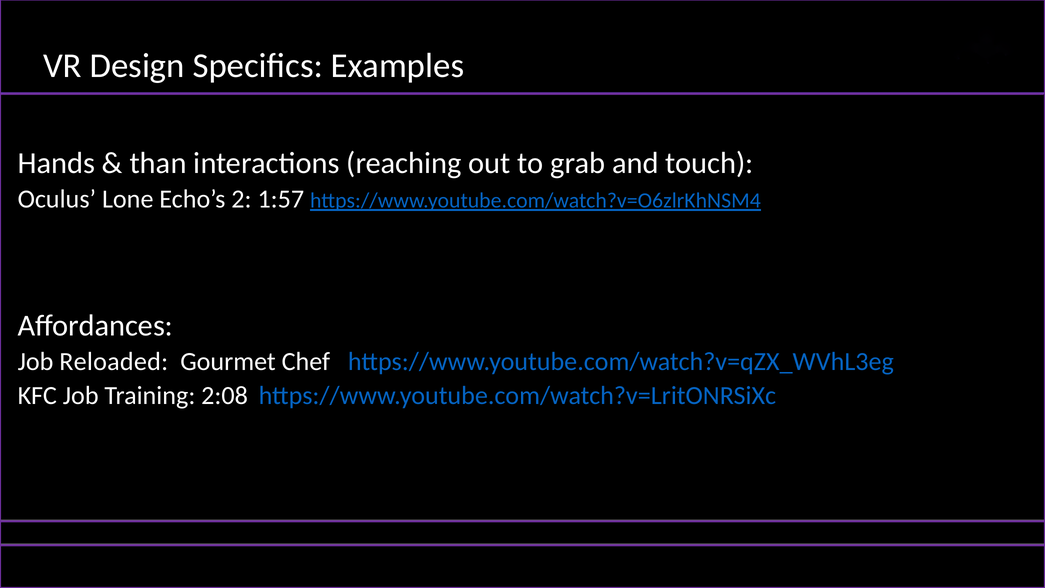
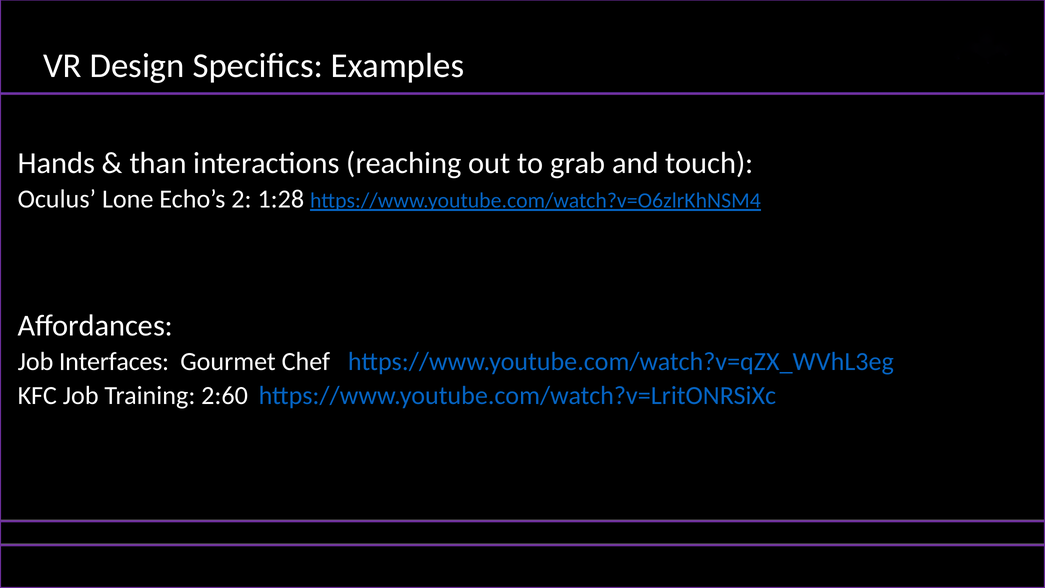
1:57: 1:57 -> 1:28
Reloaded: Reloaded -> Interfaces
2:08: 2:08 -> 2:60
